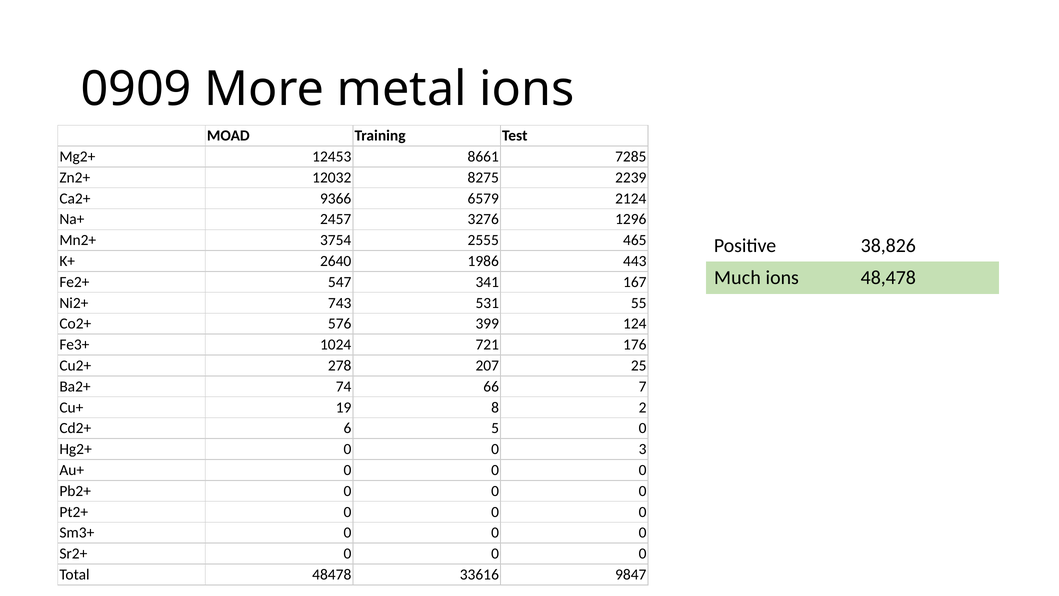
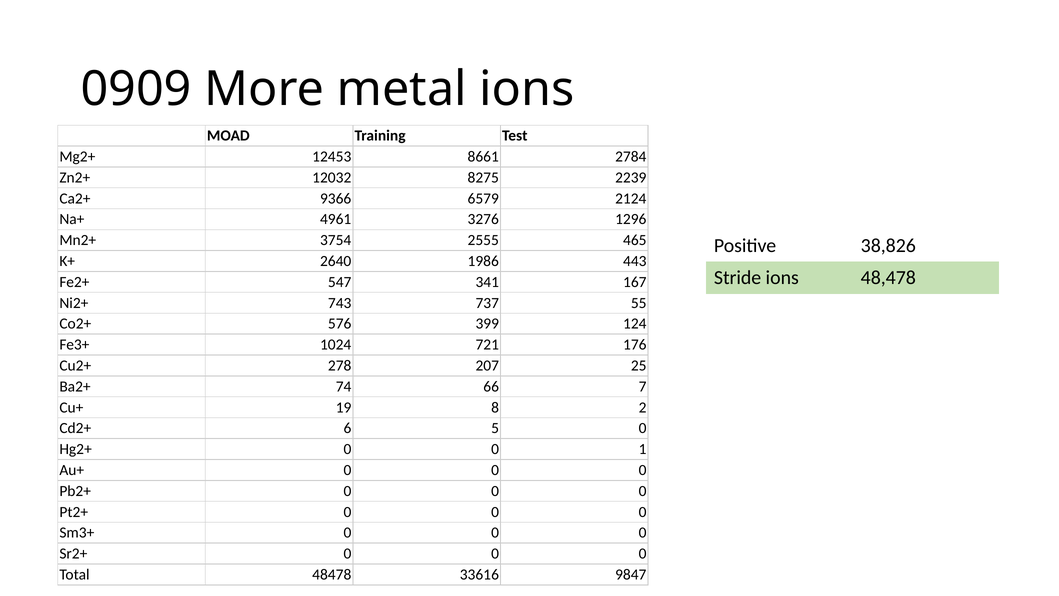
7285: 7285 -> 2784
2457: 2457 -> 4961
Much: Much -> Stride
531: 531 -> 737
3: 3 -> 1
